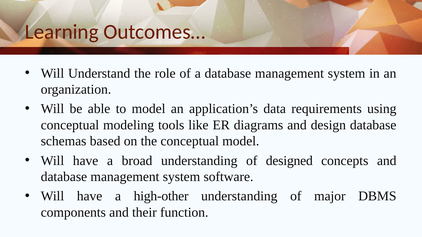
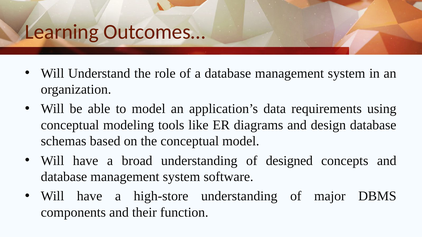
high-other: high-other -> high-store
